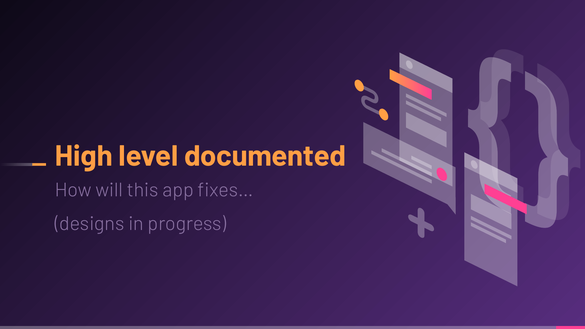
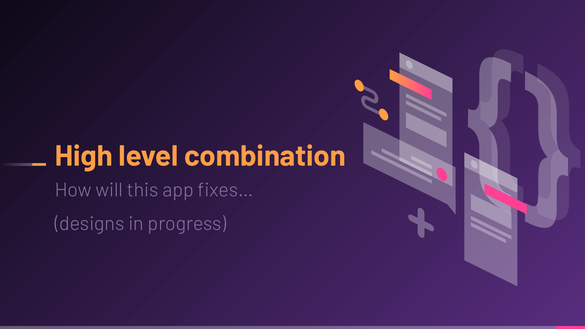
documented: documented -> combination
